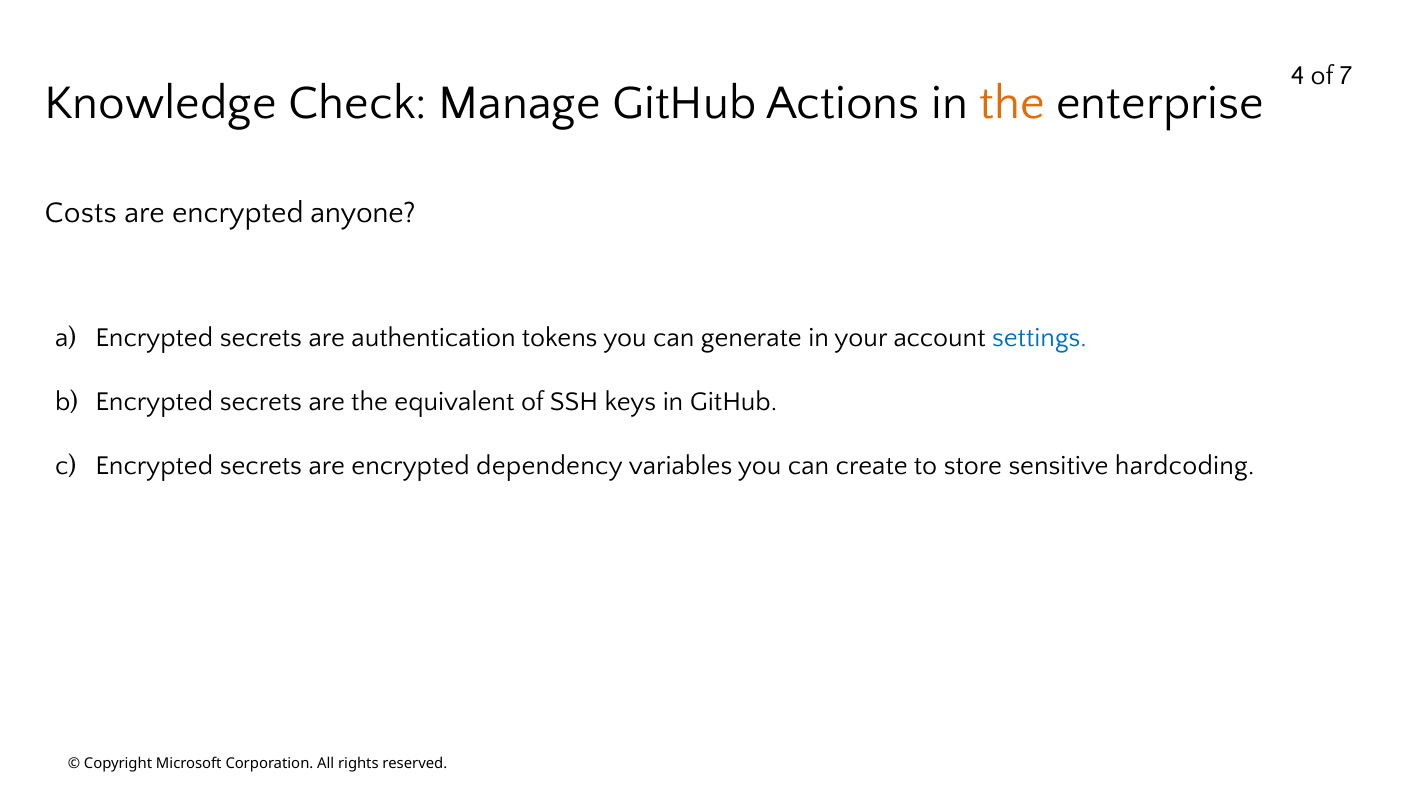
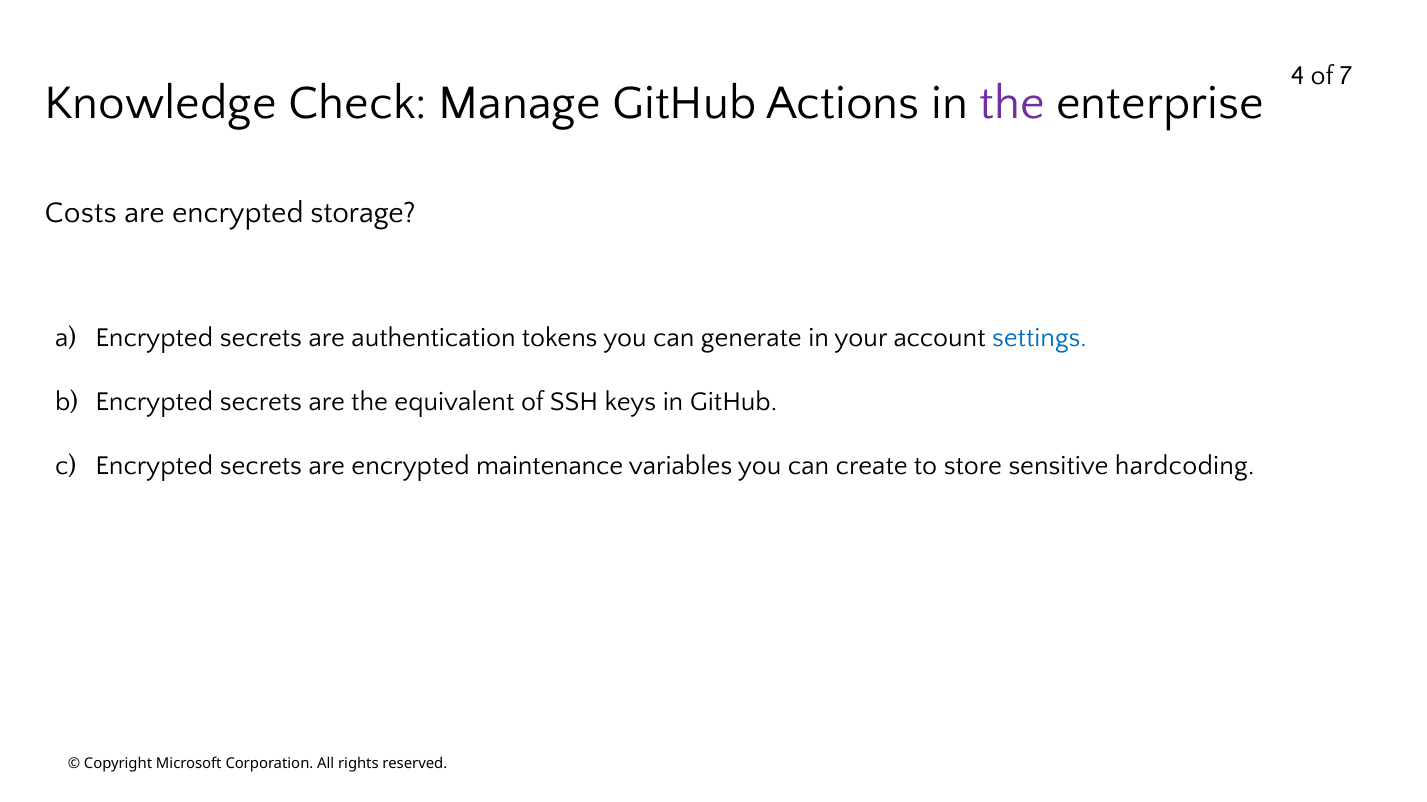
the at (1012, 103) colour: orange -> purple
anyone: anyone -> storage
dependency: dependency -> maintenance
